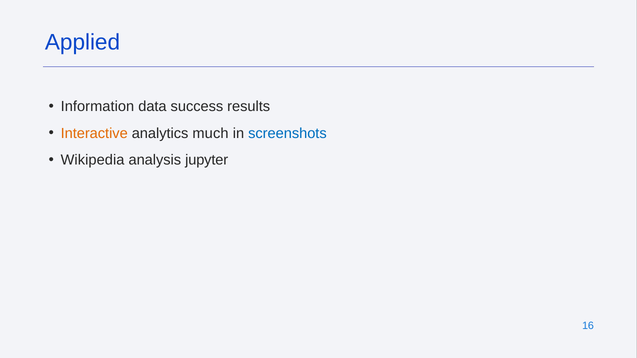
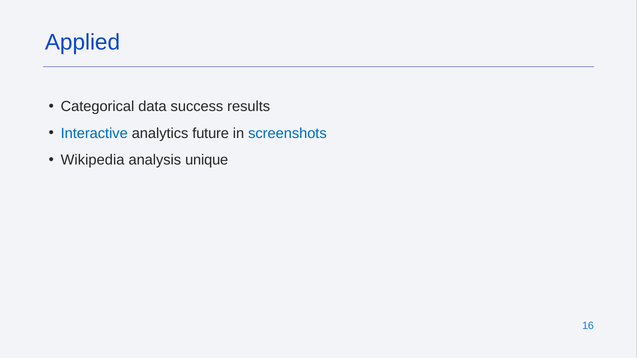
Information: Information -> Categorical
Interactive colour: orange -> blue
much: much -> future
jupyter: jupyter -> unique
